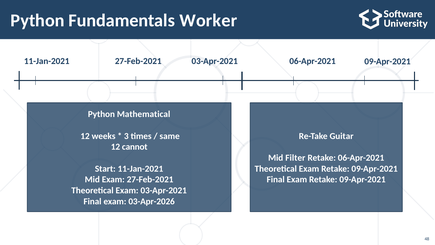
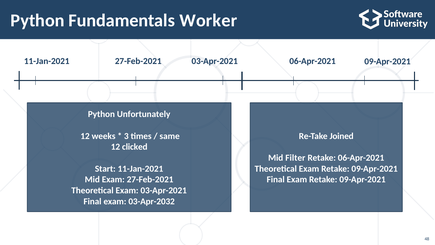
Mathematical: Mathematical -> Unfortunately
Guitar: Guitar -> Joined
cannot: cannot -> clicked
03-Apr-2026: 03-Apr-2026 -> 03-Apr-2032
